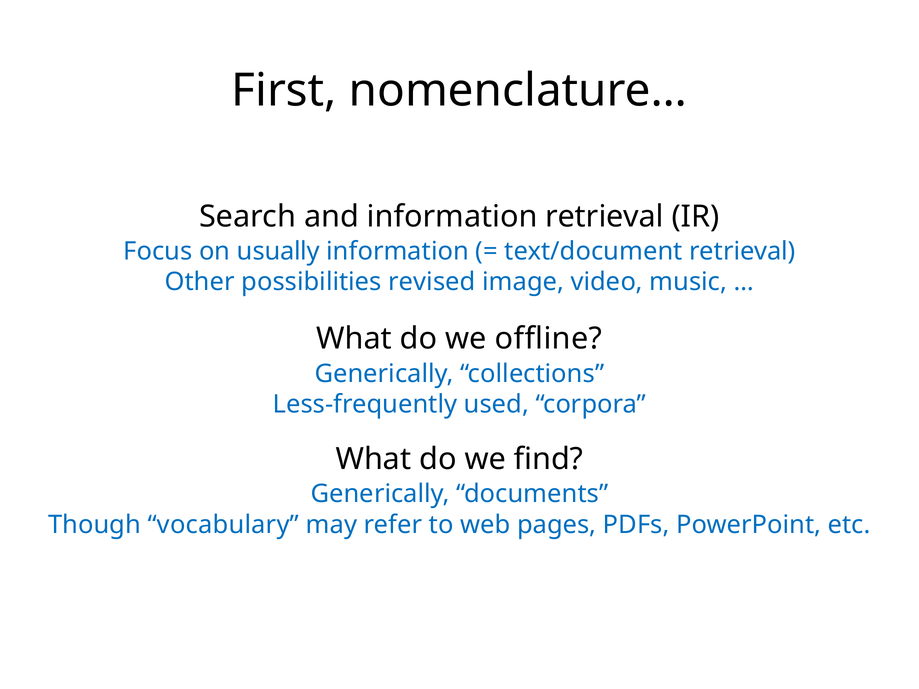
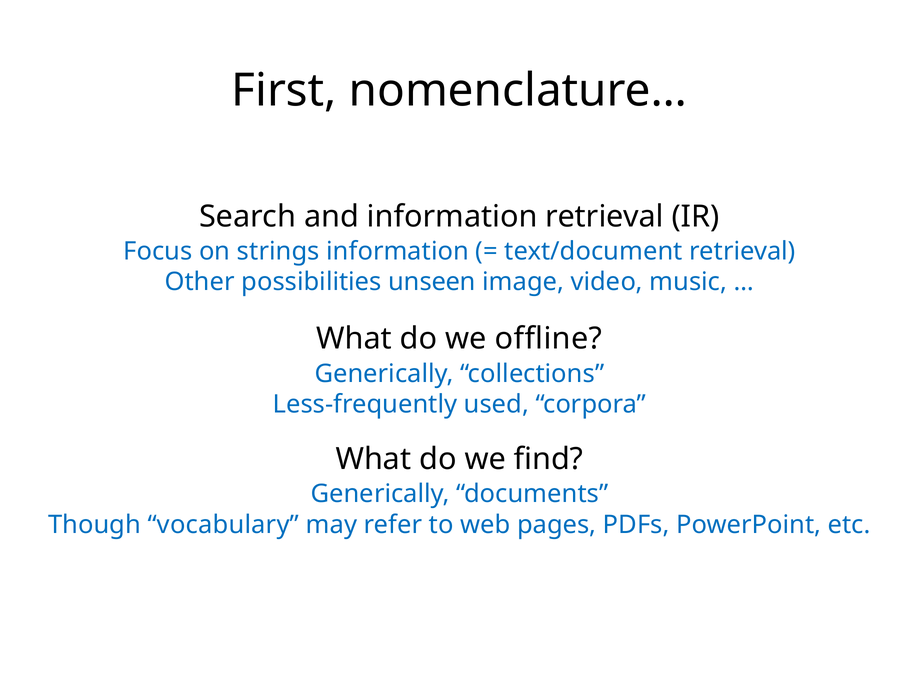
usually: usually -> strings
revised: revised -> unseen
